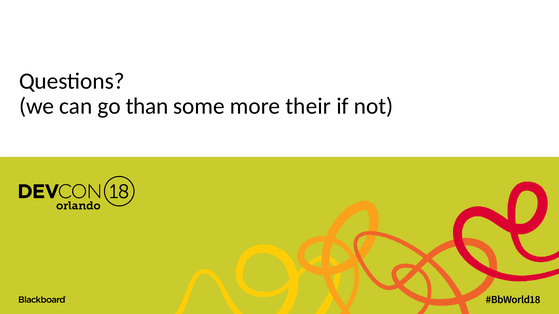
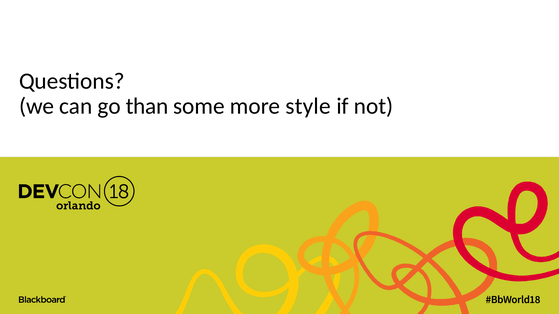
their: their -> style
